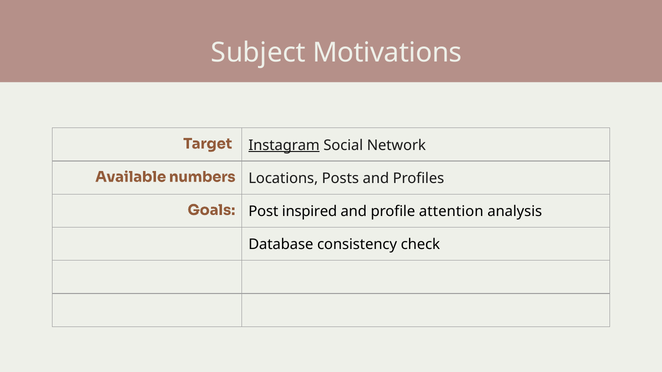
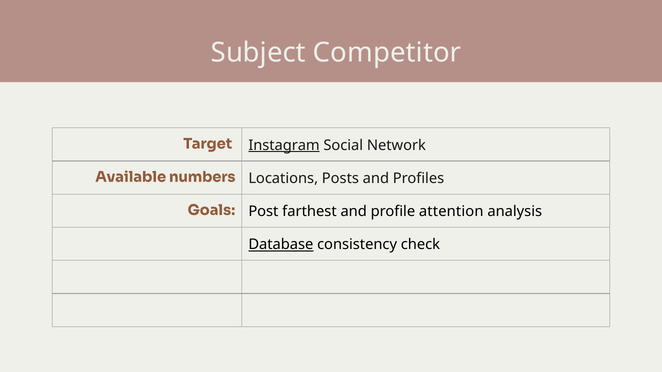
Motivations: Motivations -> Competitor
inspired: inspired -> farthest
Database underline: none -> present
